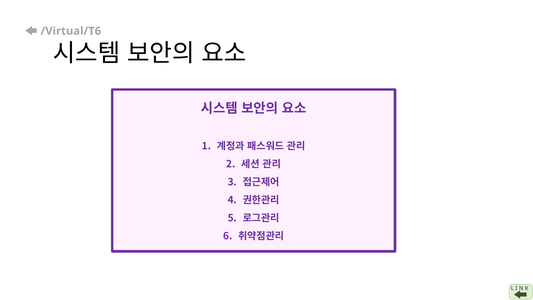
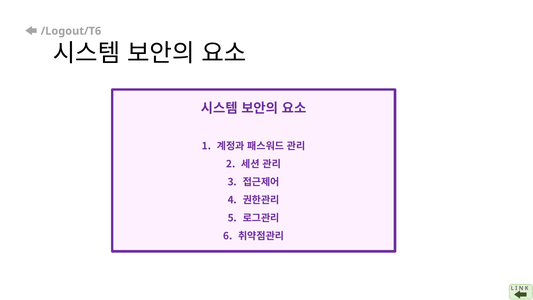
/Virtual/T6: /Virtual/T6 -> /Logout/T6
